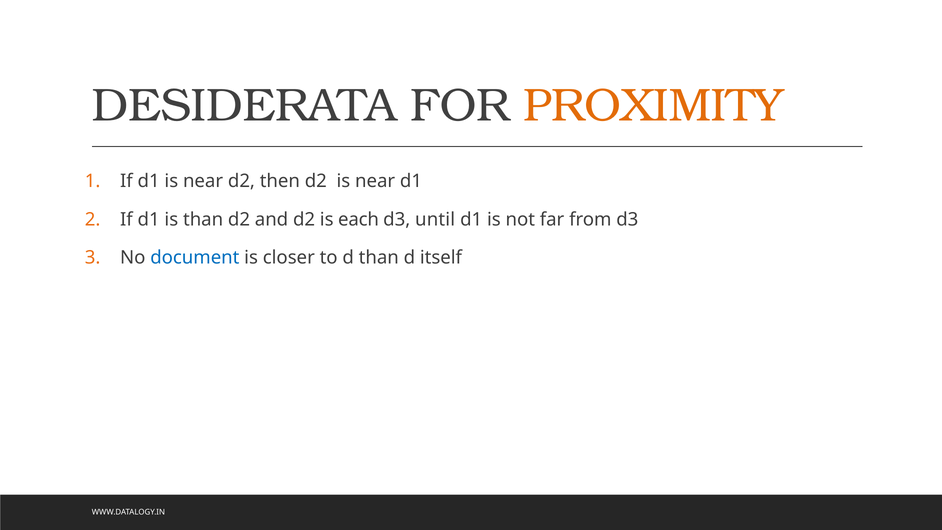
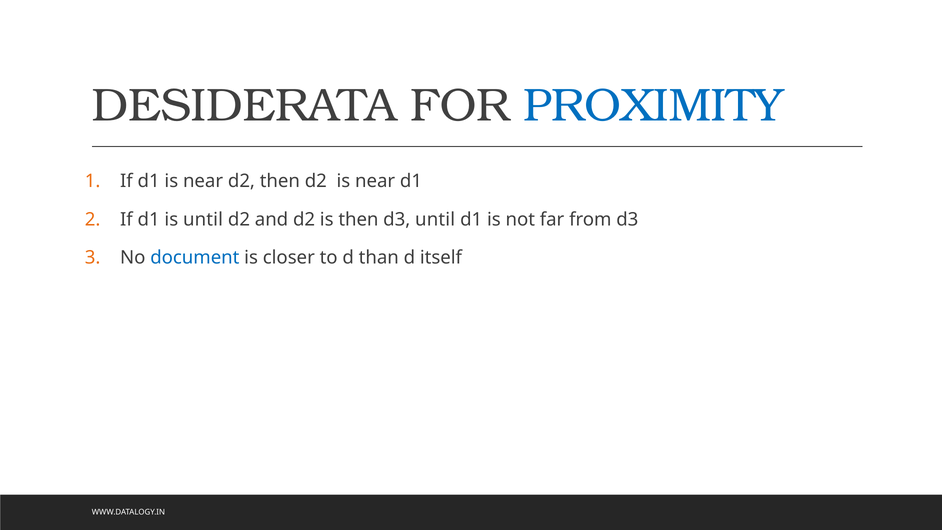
PROXIMITY colour: orange -> blue
is than: than -> until
is each: each -> then
